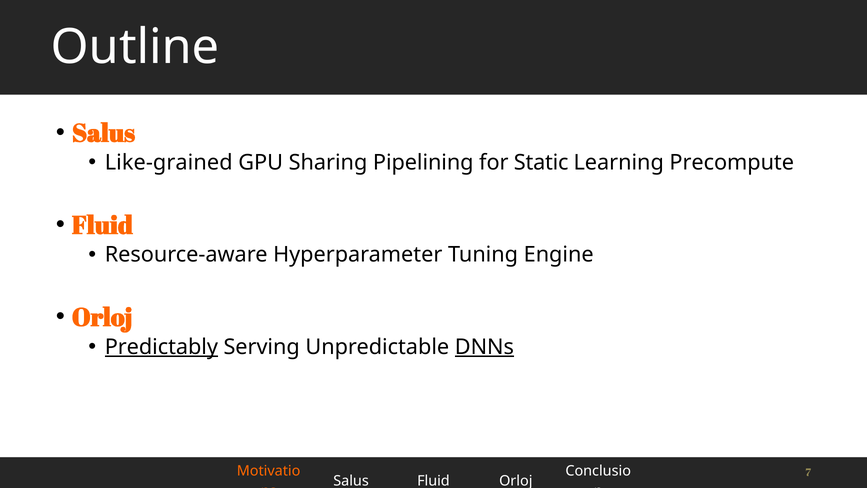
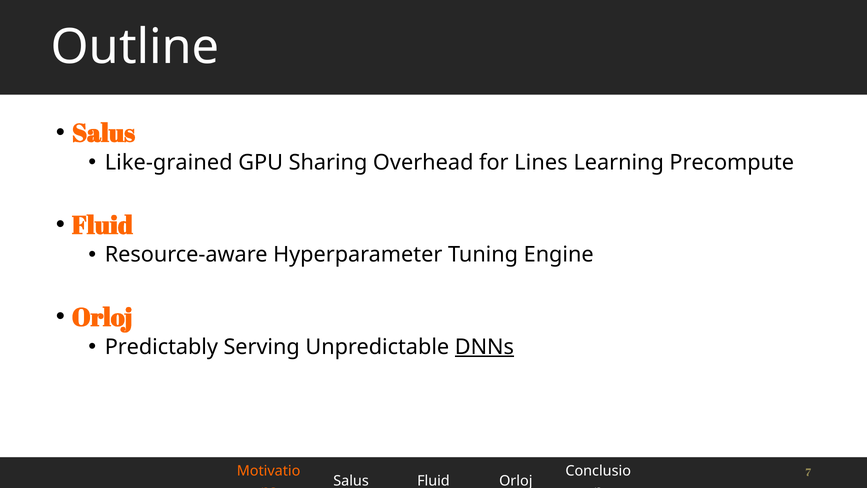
Pipelining: Pipelining -> Overhead
Static: Static -> Lines
Predictably underline: present -> none
